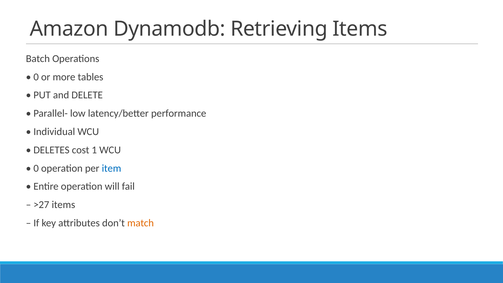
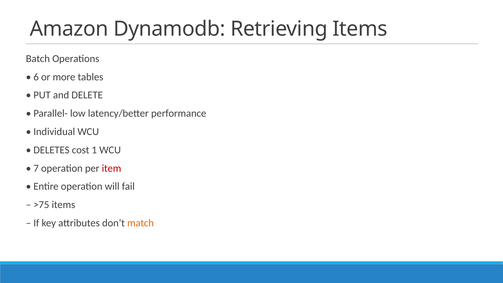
0 at (36, 77): 0 -> 6
0 at (36, 168): 0 -> 7
item colour: blue -> red
>27: >27 -> >75
